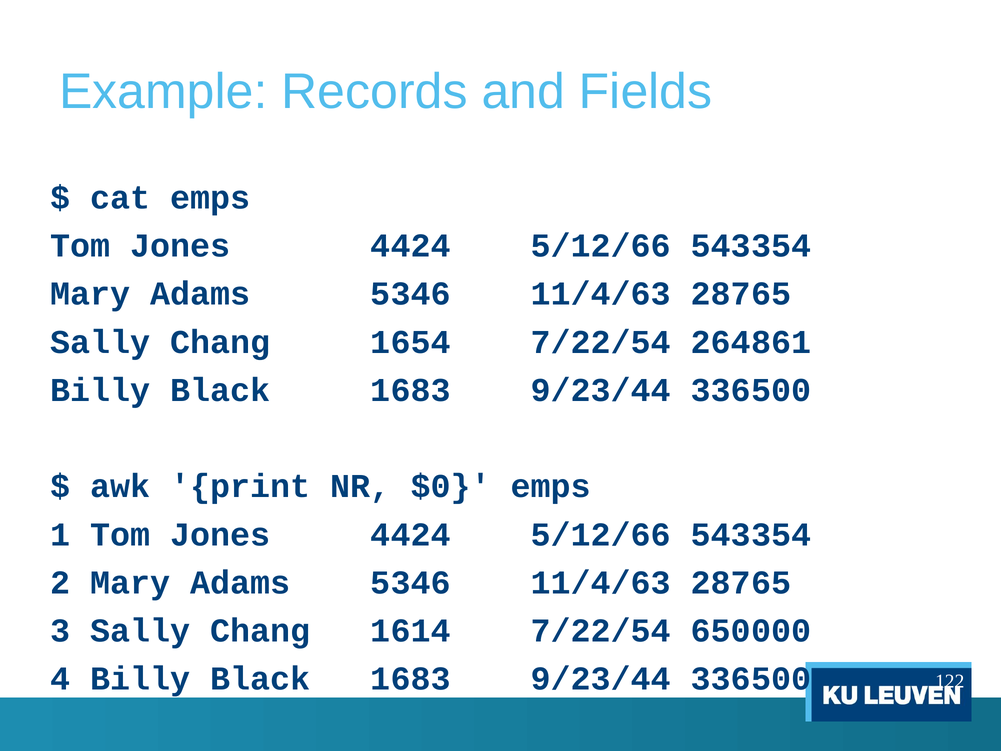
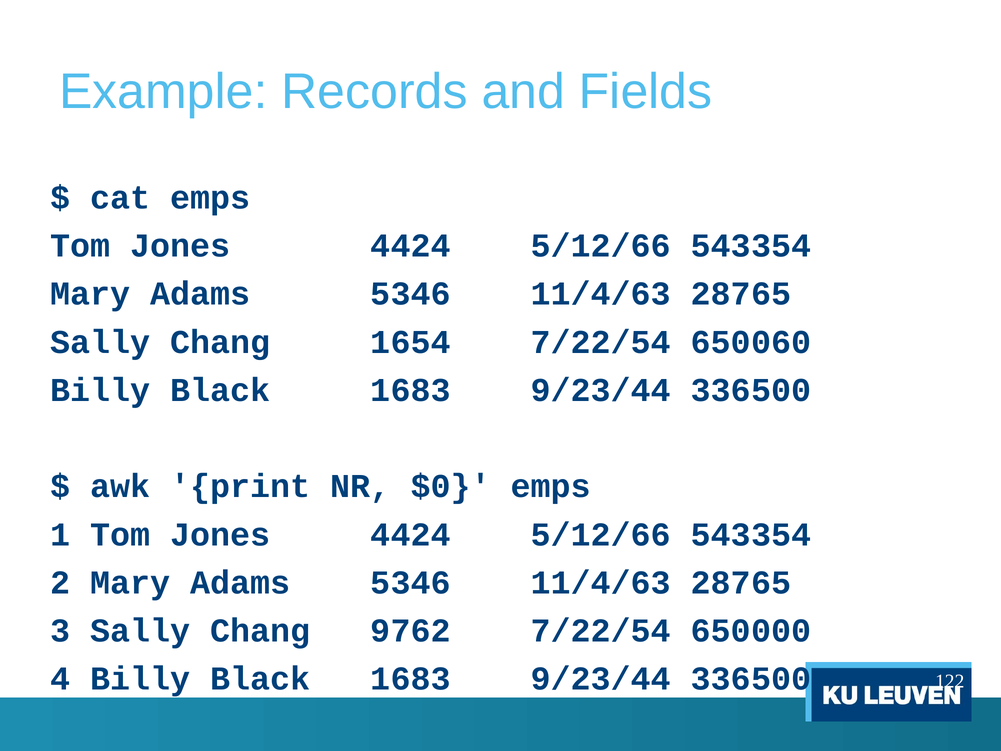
264861: 264861 -> 650060
1614: 1614 -> 9762
